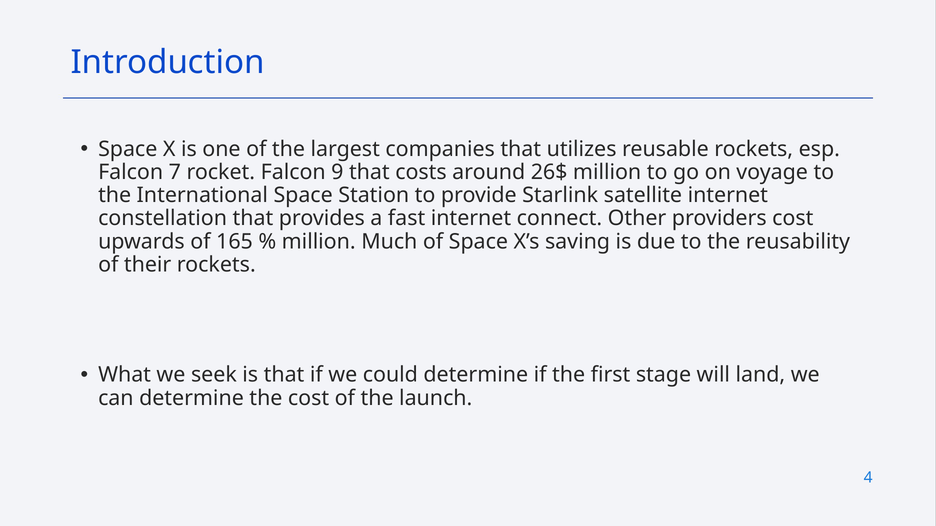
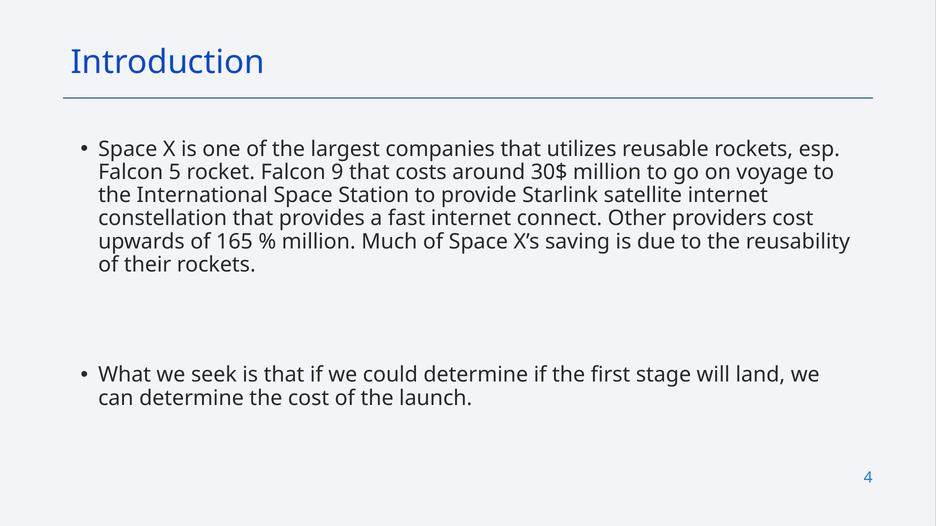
7: 7 -> 5
26$: 26$ -> 30$
